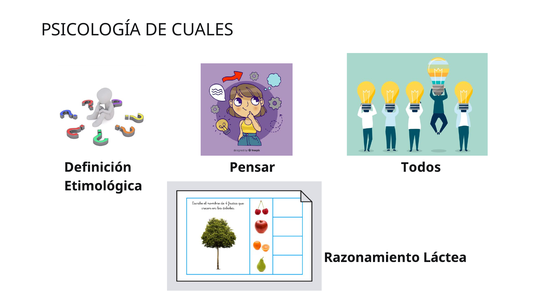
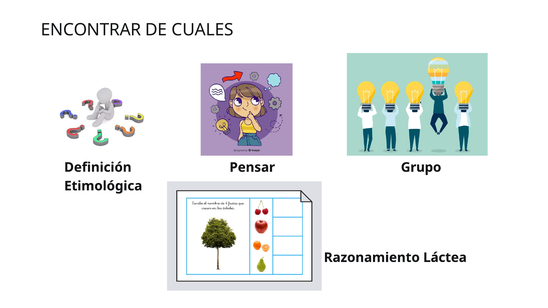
PSICOLOGÍA: PSICOLOGÍA -> ENCONTRAR
Todos: Todos -> Grupo
